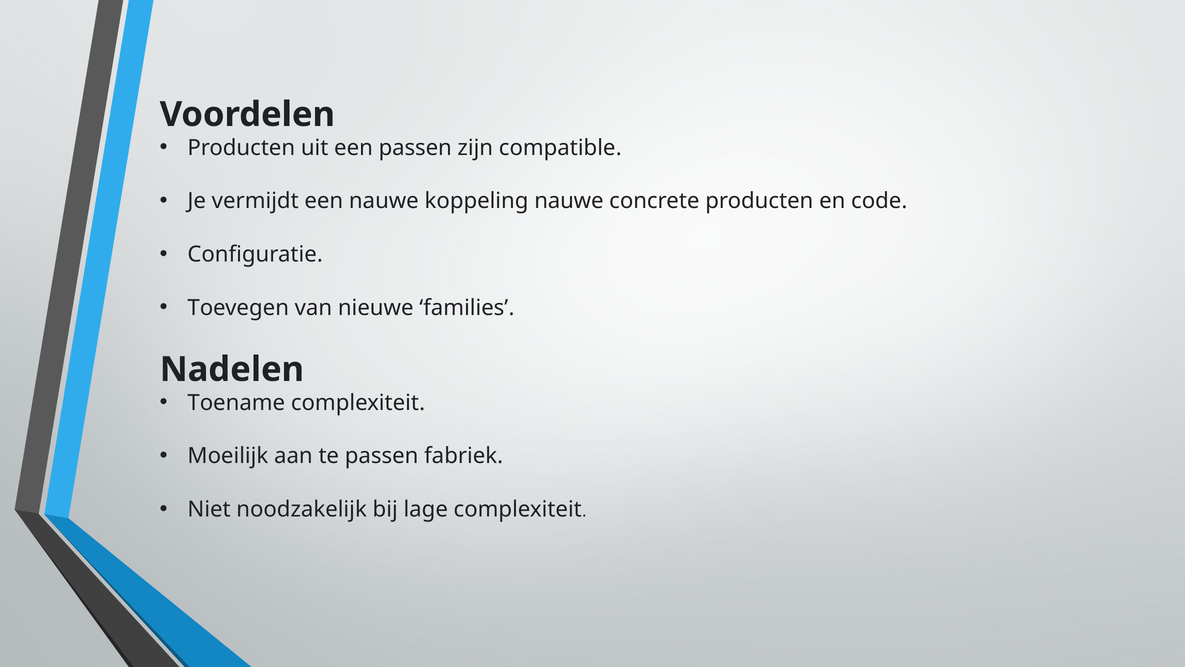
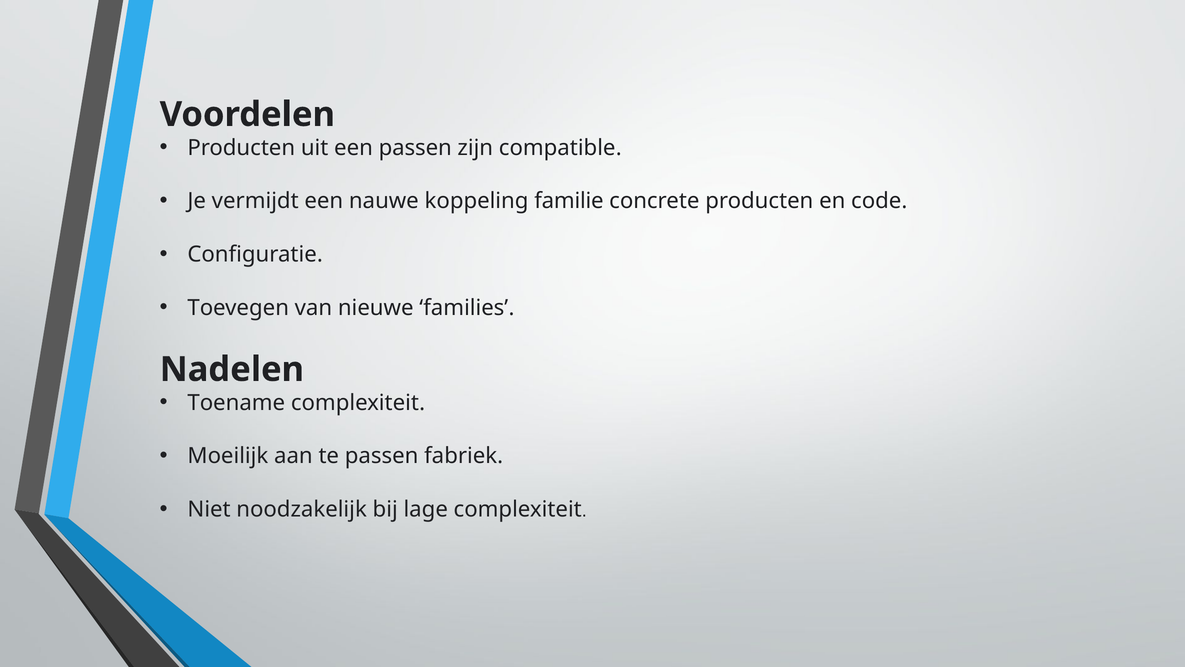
koppeling nauwe: nauwe -> familie
